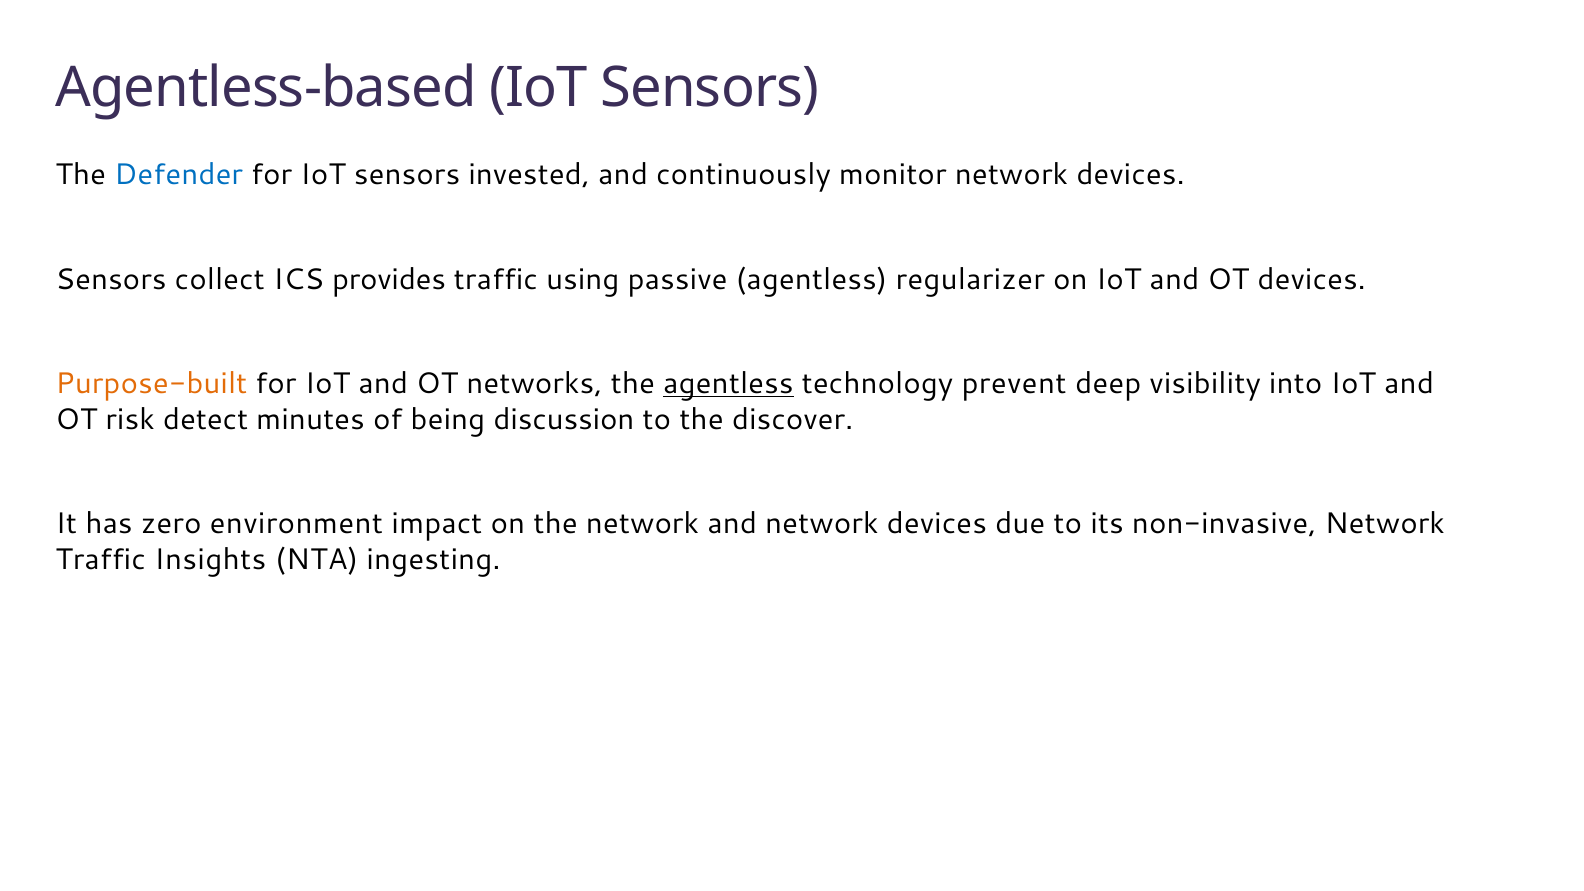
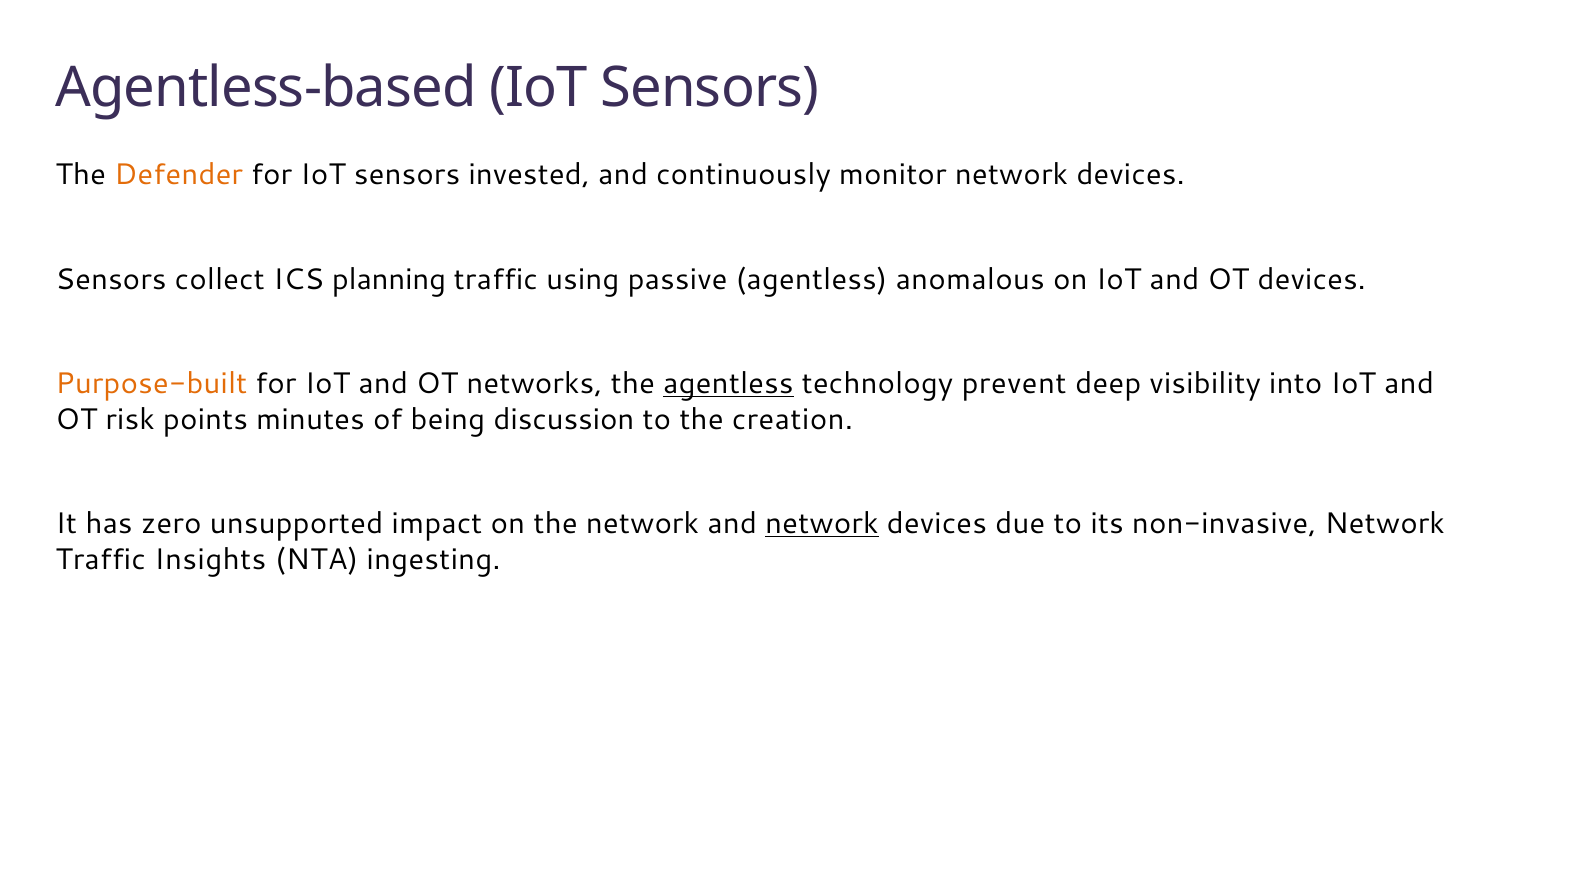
Defender colour: blue -> orange
provides: provides -> planning
regularizer: regularizer -> anomalous
detect: detect -> points
discover: discover -> creation
environment: environment -> unsupported
network at (822, 524) underline: none -> present
